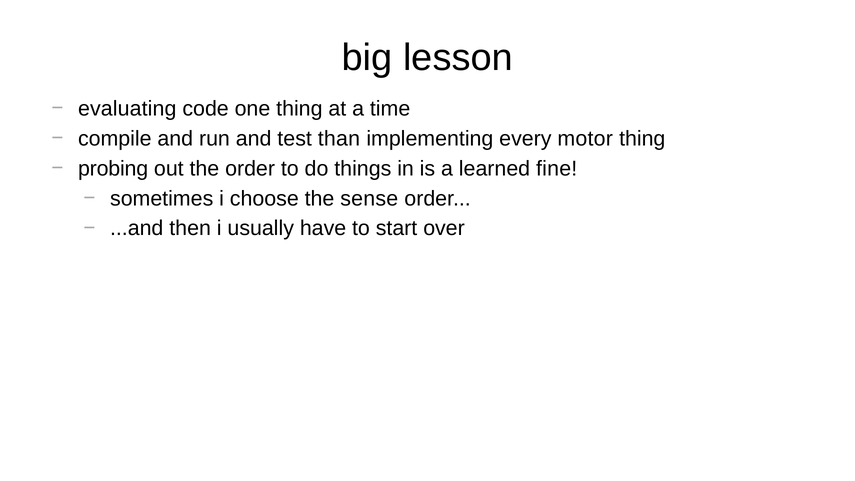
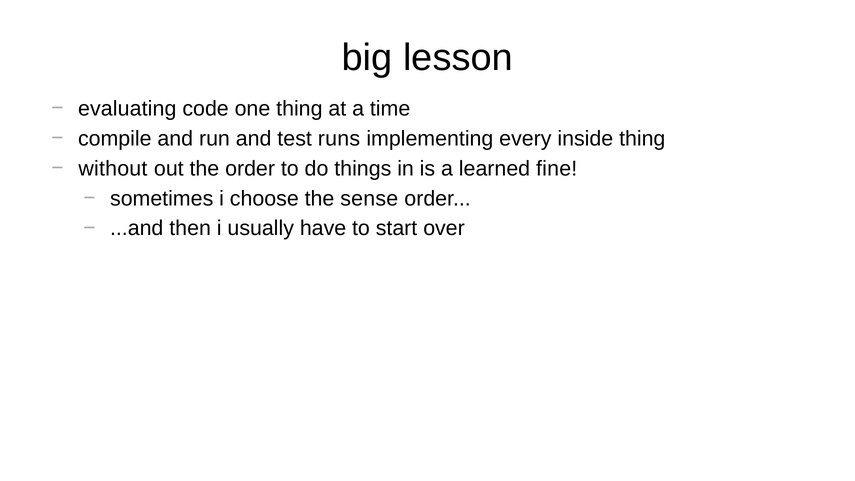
than: than -> runs
motor: motor -> inside
probing: probing -> without
